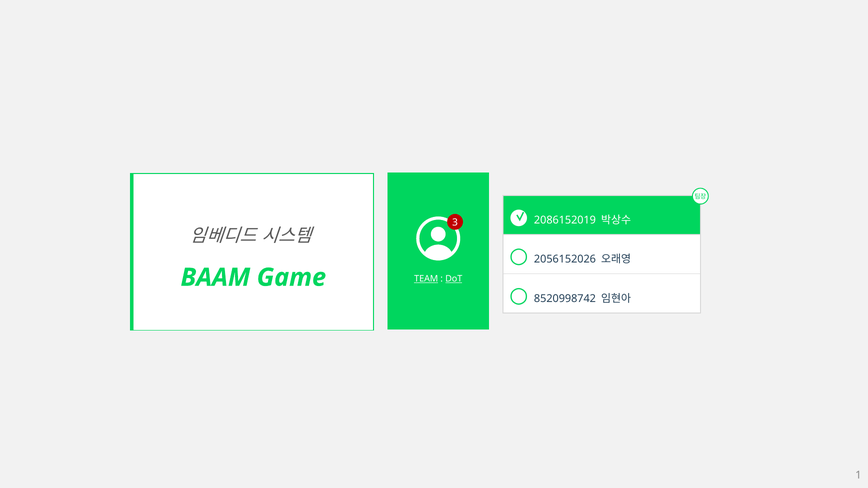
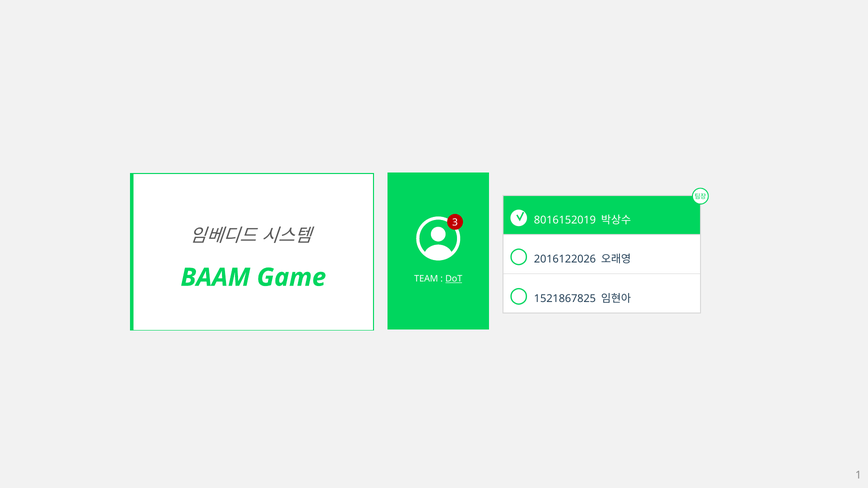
2086152019: 2086152019 -> 8016152019
2056152026: 2056152026 -> 2016122026
TEAM underline: present -> none
8520998742: 8520998742 -> 1521867825
